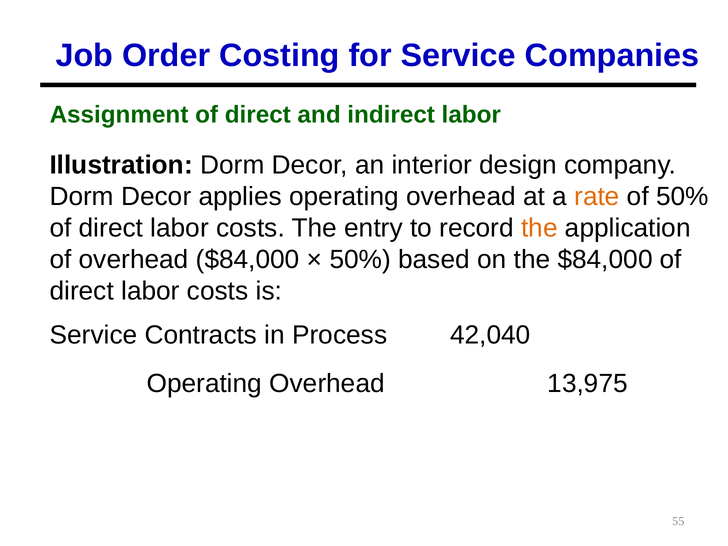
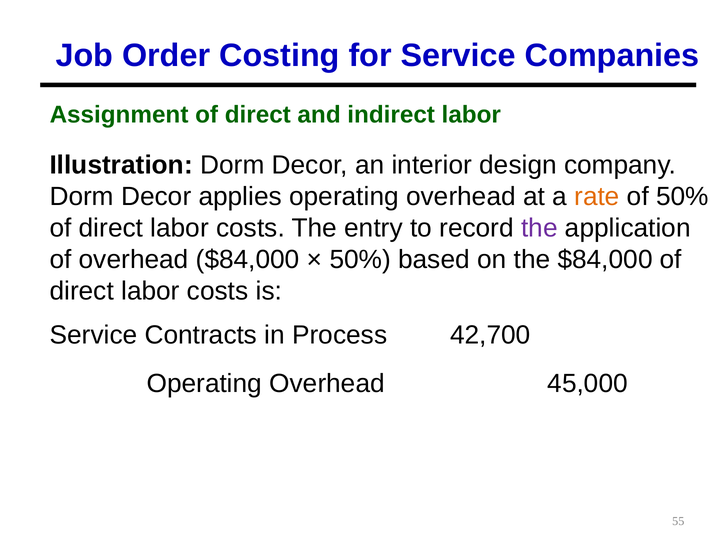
the at (539, 228) colour: orange -> purple
42,040: 42,040 -> 42,700
13,975: 13,975 -> 45,000
